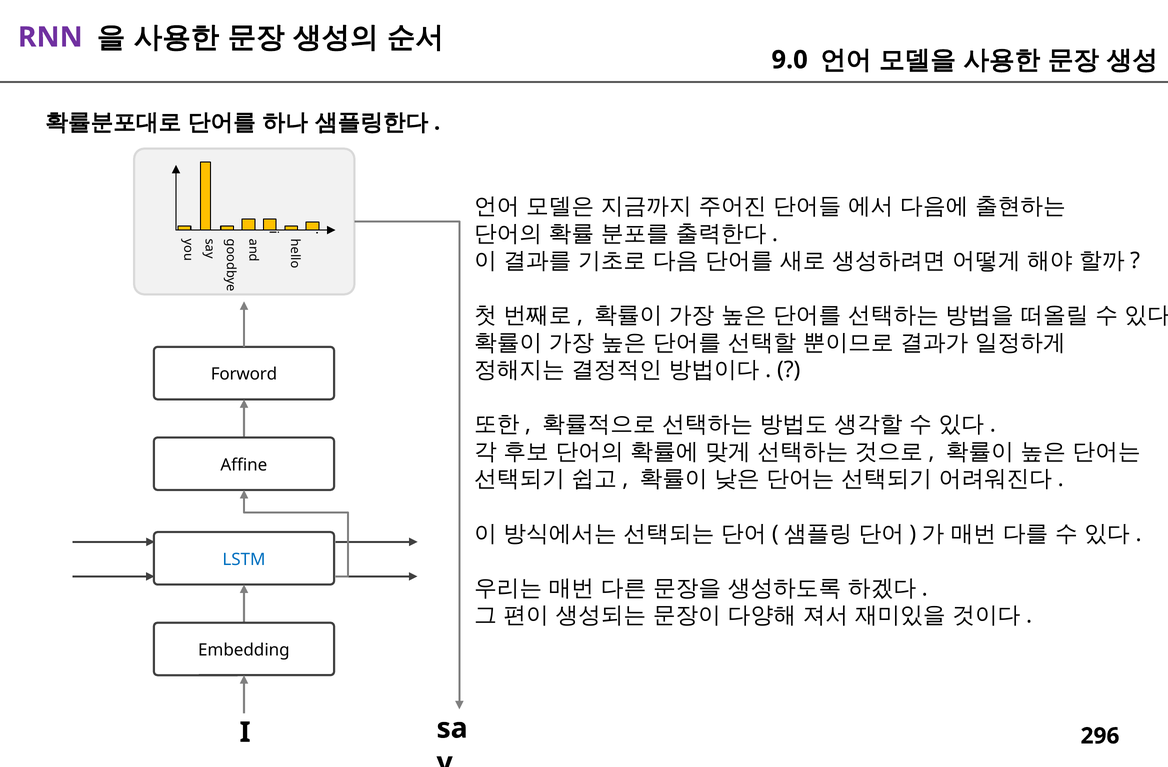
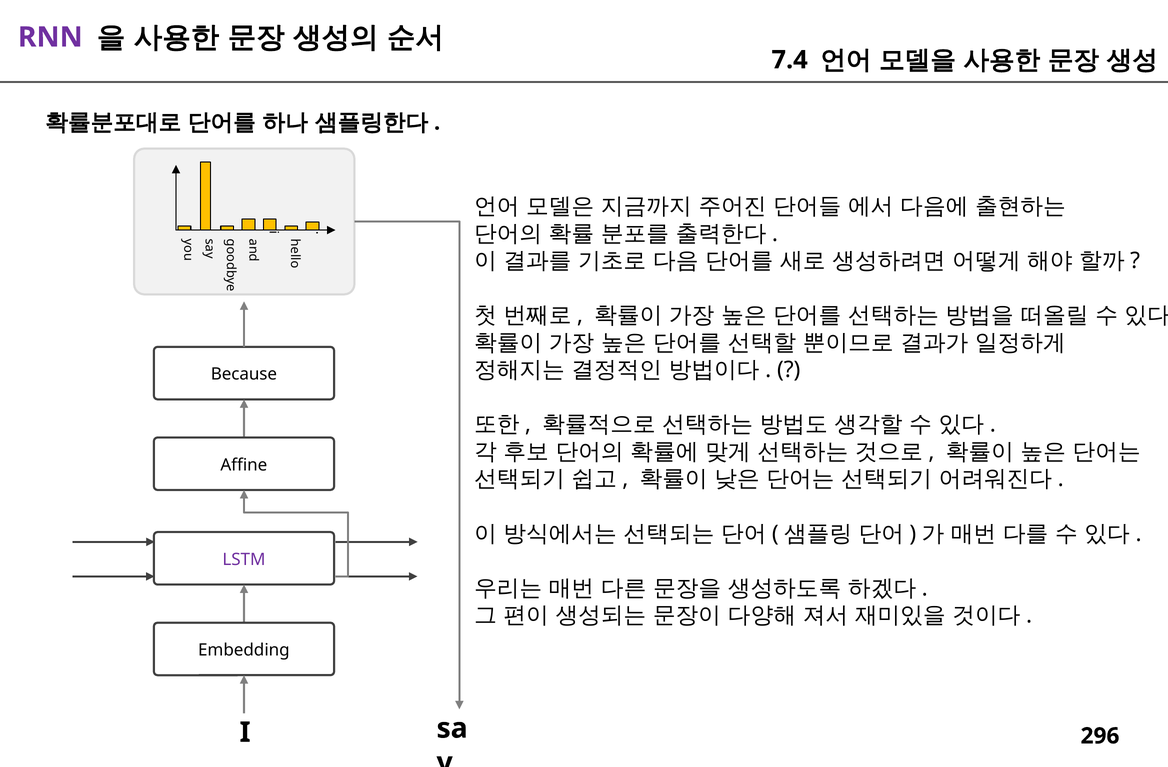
9.0: 9.0 -> 7.4
Forword: Forword -> Because
LSTM colour: blue -> purple
